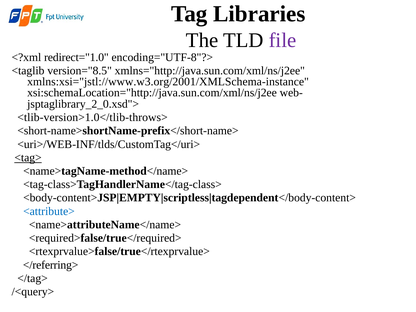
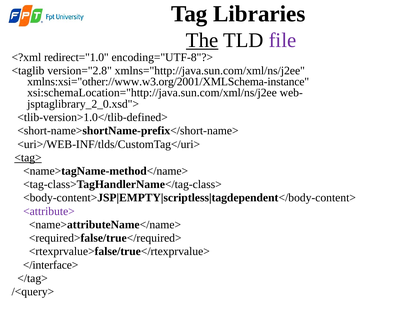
The underline: none -> present
version="8.5: version="8.5 -> version="2.8
xmlns:xsi="jstl://www.w3.org/2001/XMLSchema-instance: xmlns:xsi="jstl://www.w3.org/2001/XMLSchema-instance -> xmlns:xsi="other://www.w3.org/2001/XMLSchema-instance
<tlib-version>1.0</tlib-throws>: <tlib-version>1.0</tlib-throws> -> <tlib-version>1.0</tlib-defined>
<attribute> colour: blue -> purple
</referring>: </referring> -> </interface>
